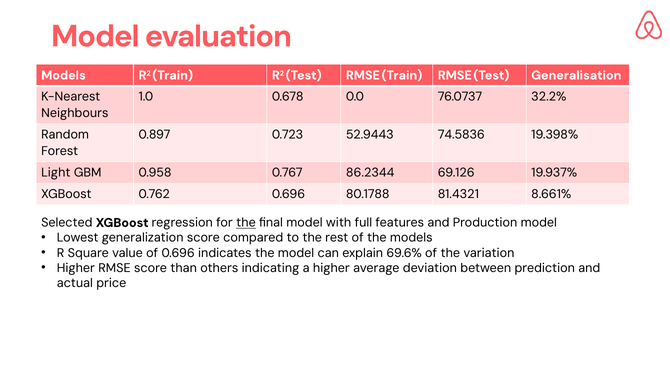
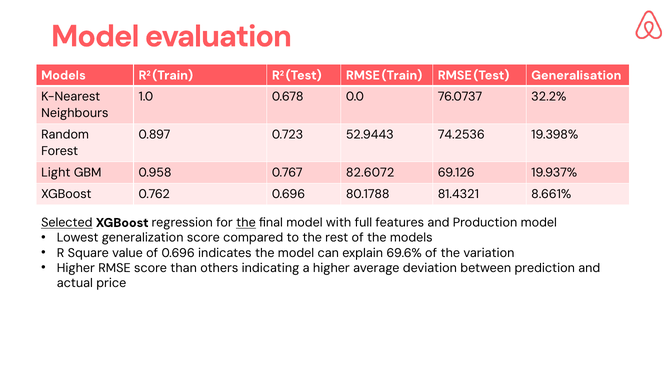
74.5836: 74.5836 -> 74.2536
86.2344: 86.2344 -> 82.6072
Selected underline: none -> present
